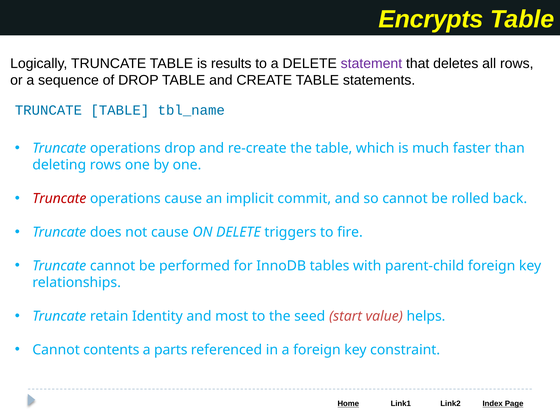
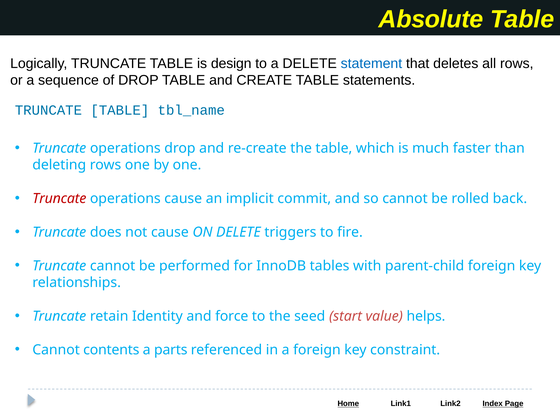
Encrypts: Encrypts -> Absolute
results: results -> design
statement colour: purple -> blue
most: most -> force
